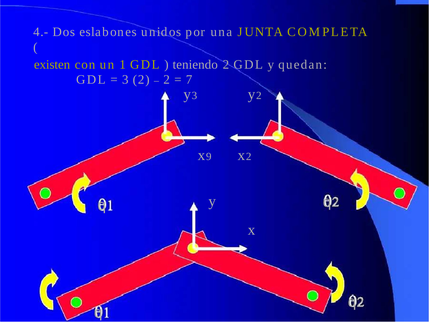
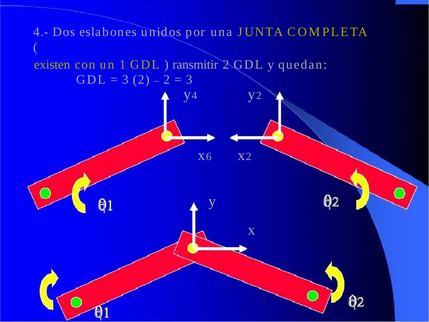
teniendo: teniendo -> ransmitir
7 at (189, 80): 7 -> 3
y 3: 3 -> 4
9: 9 -> 6
